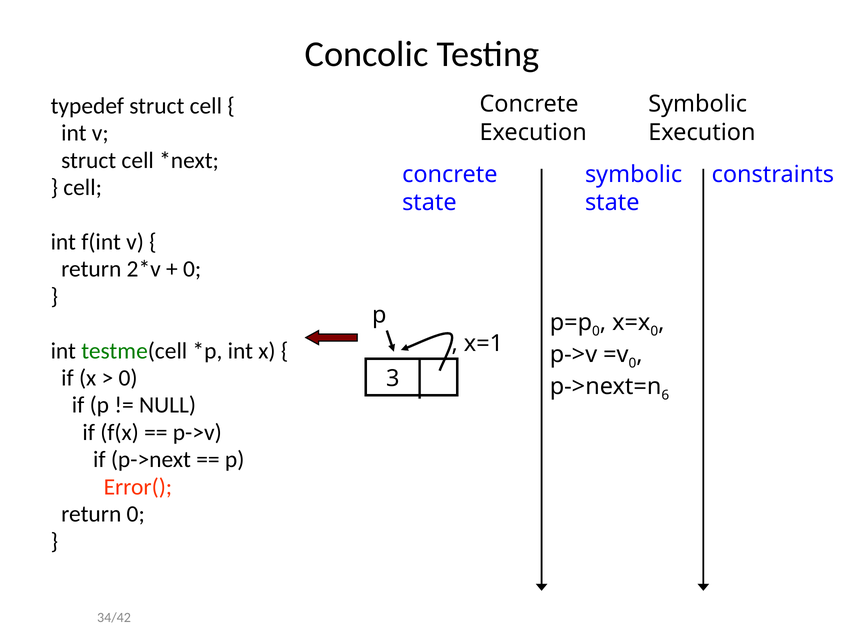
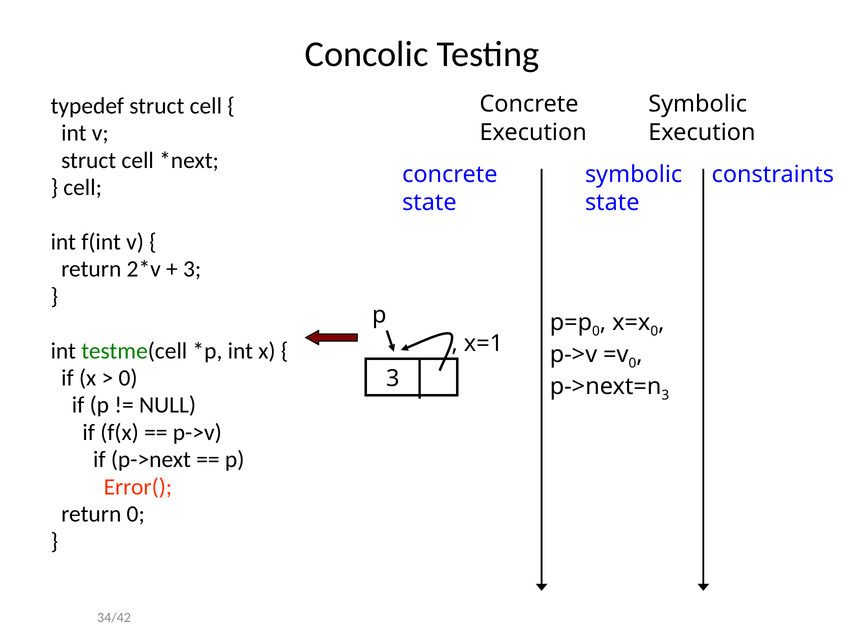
0 at (192, 269): 0 -> 3
6 at (665, 395): 6 -> 3
